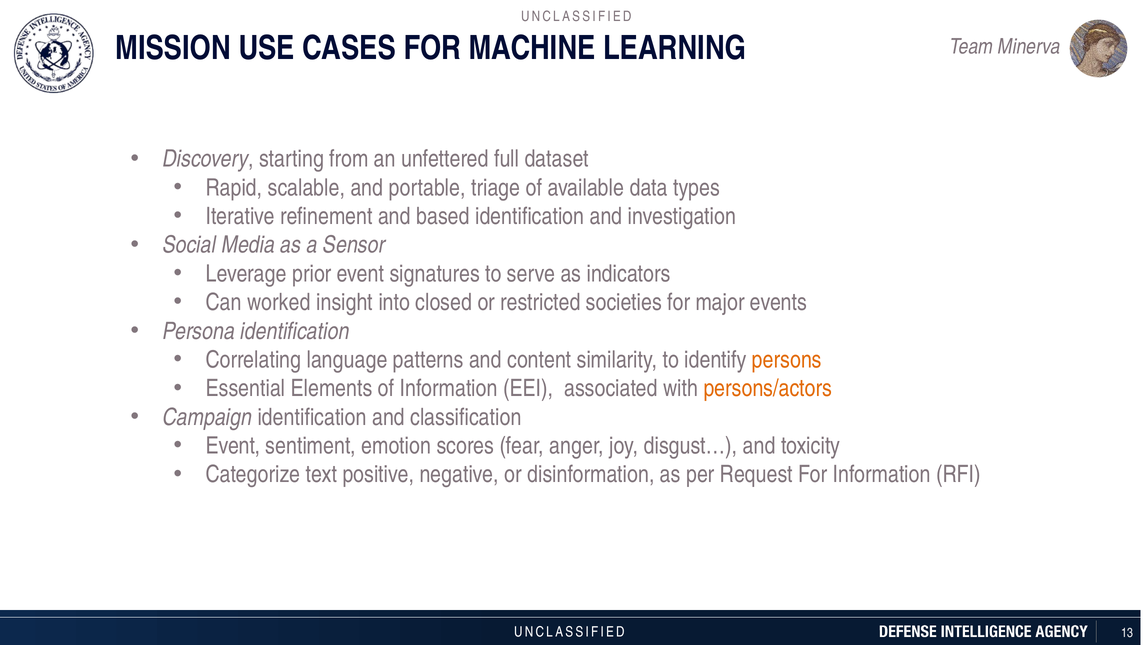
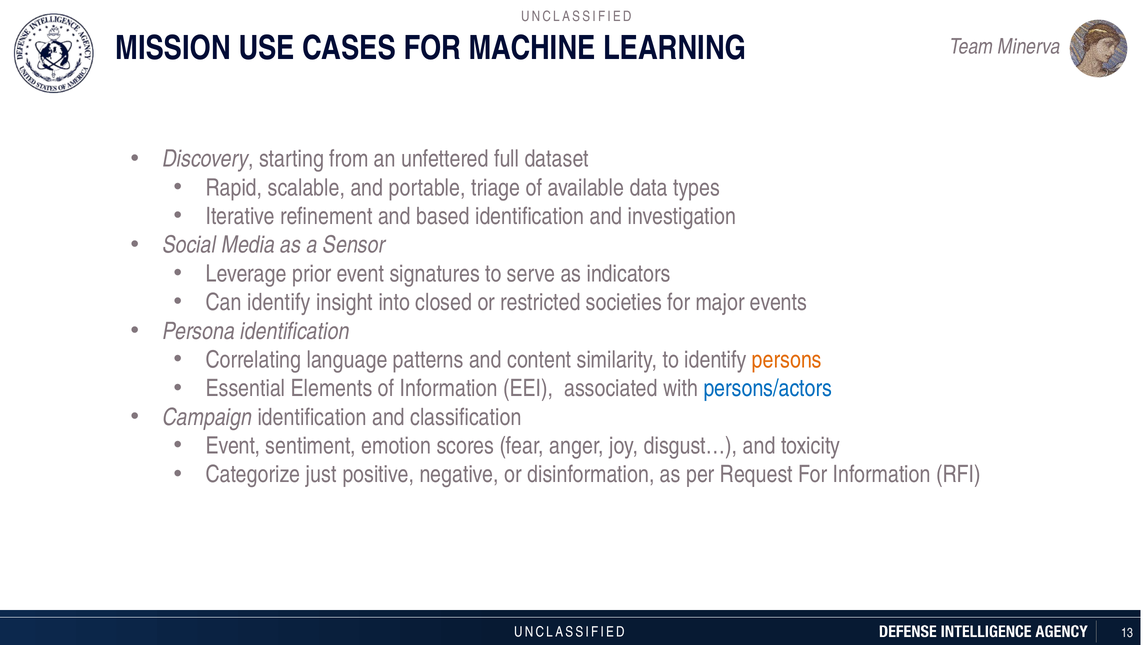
Can worked: worked -> identify
persons/actors colour: orange -> blue
text: text -> just
